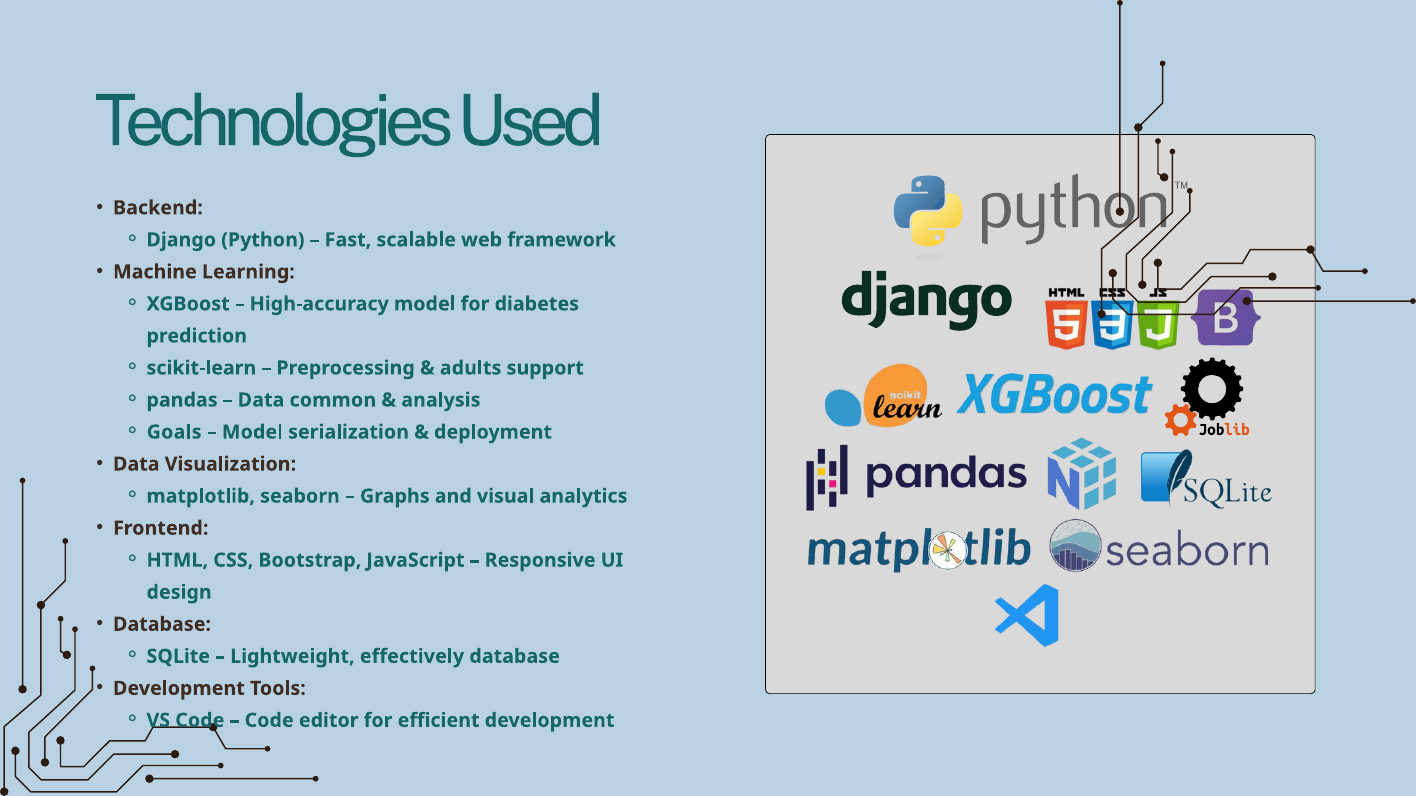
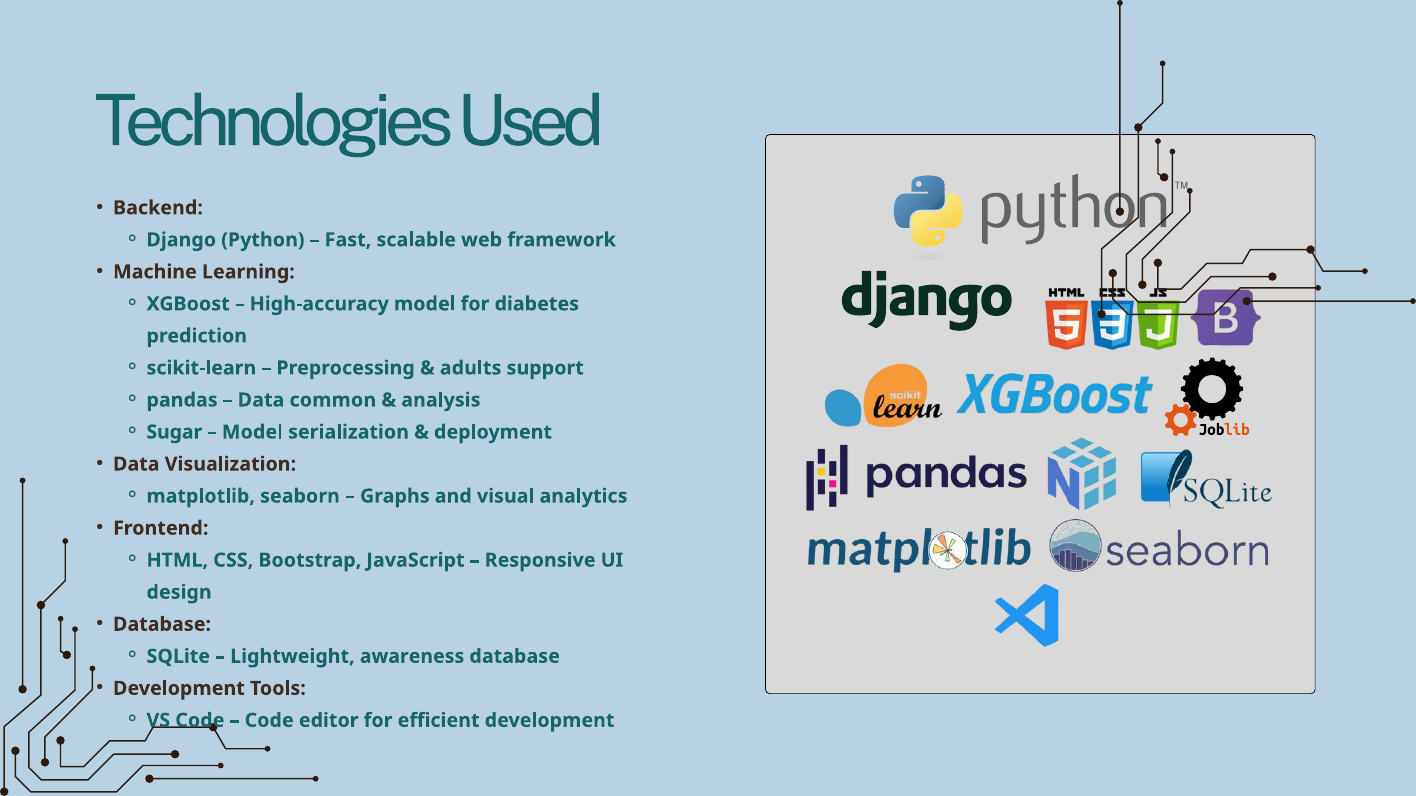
Goals: Goals -> Sugar
effectively: effectively -> awareness
